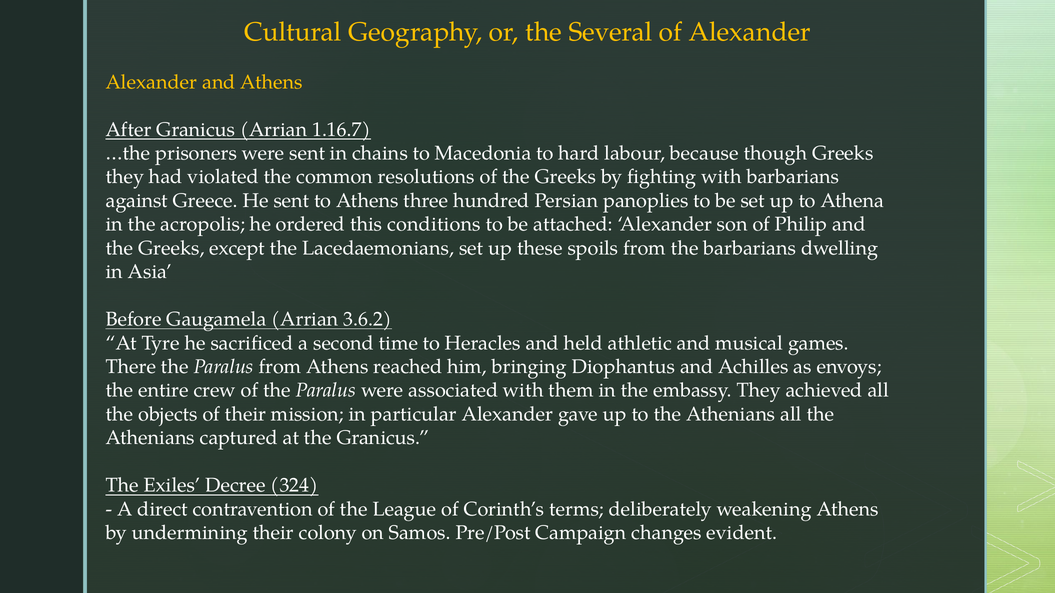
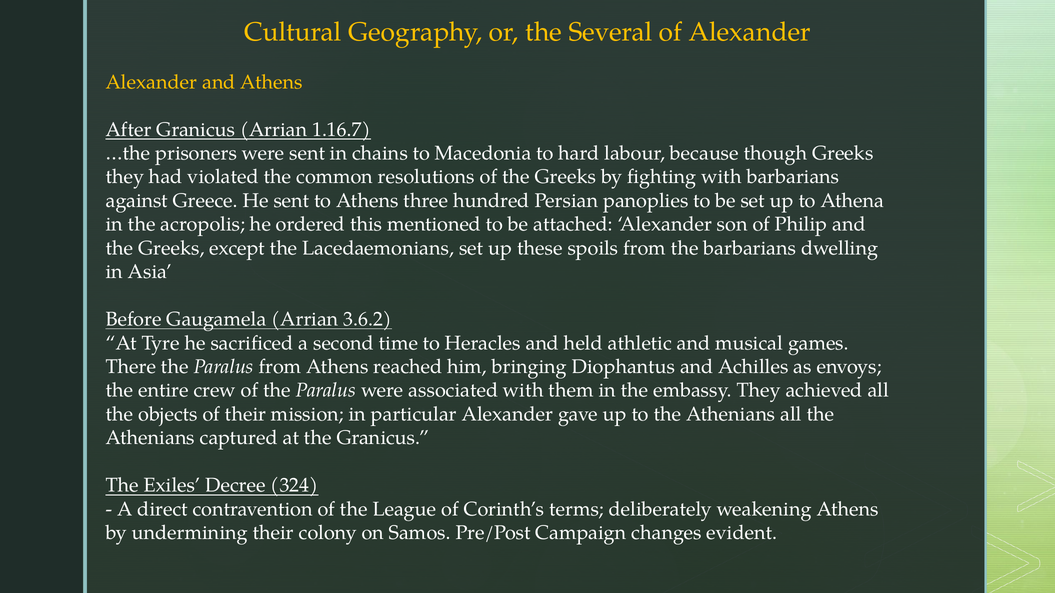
conditions: conditions -> mentioned
